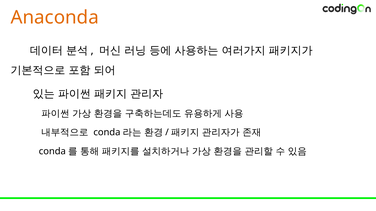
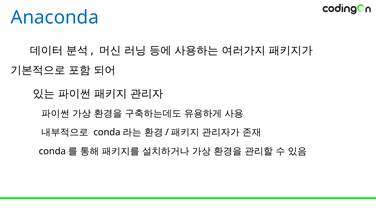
Anaconda colour: orange -> blue
